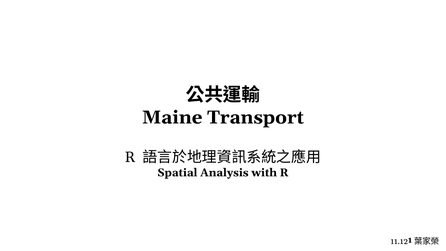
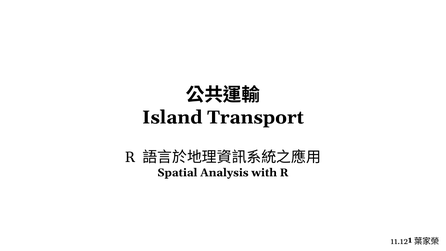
Maine: Maine -> Island
